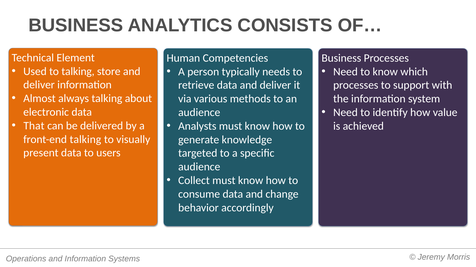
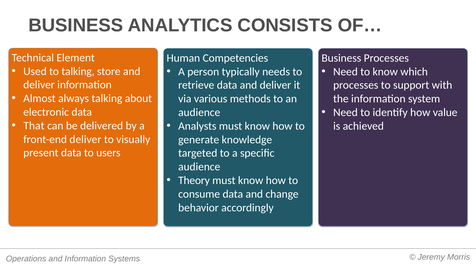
front-end talking: talking -> deliver
Collect: Collect -> Theory
